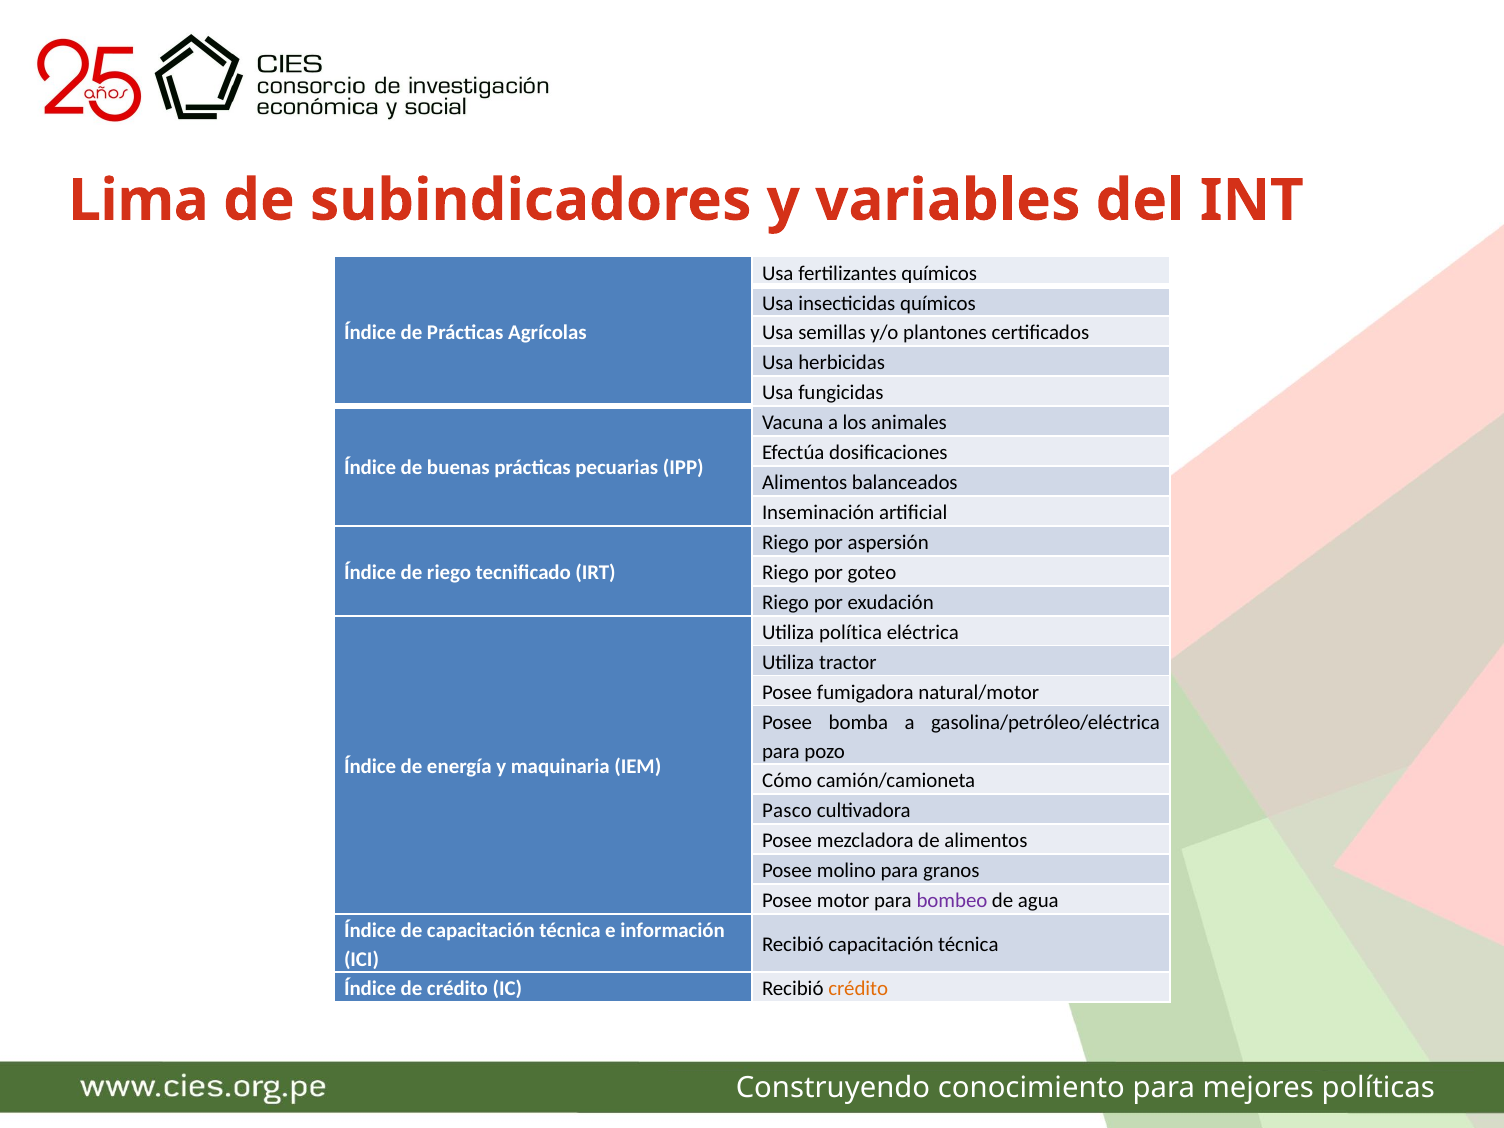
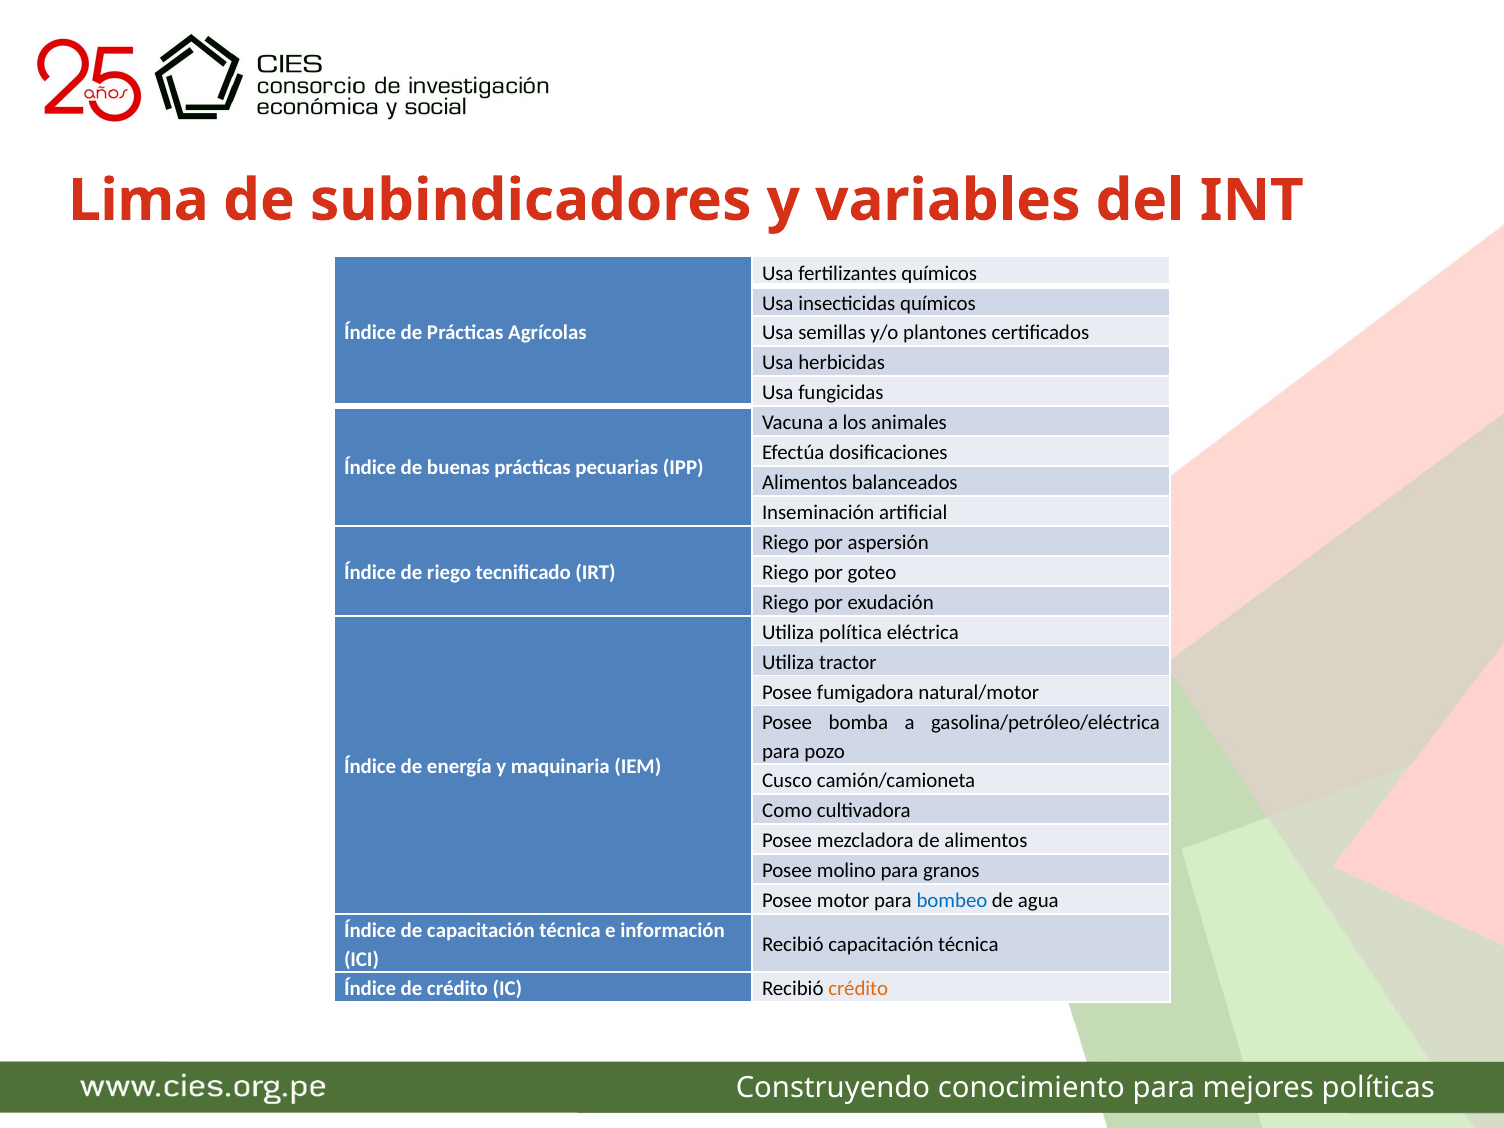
Cómo: Cómo -> Cusco
Pasco: Pasco -> Como
bombeo colour: purple -> blue
